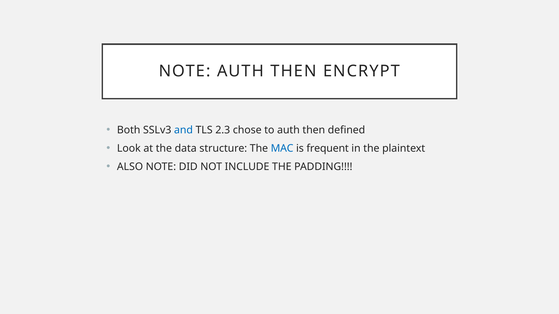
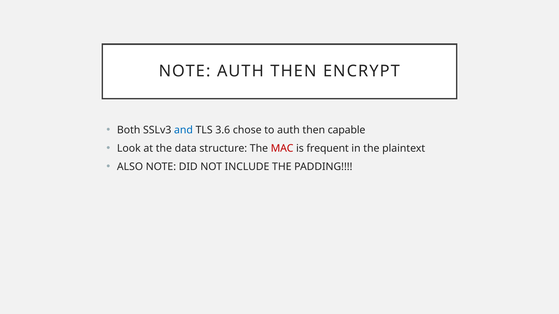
2.3: 2.3 -> 3.6
defined: defined -> capable
MAC colour: blue -> red
